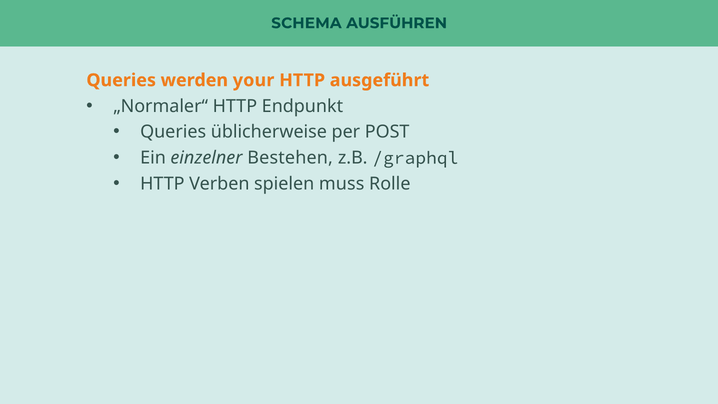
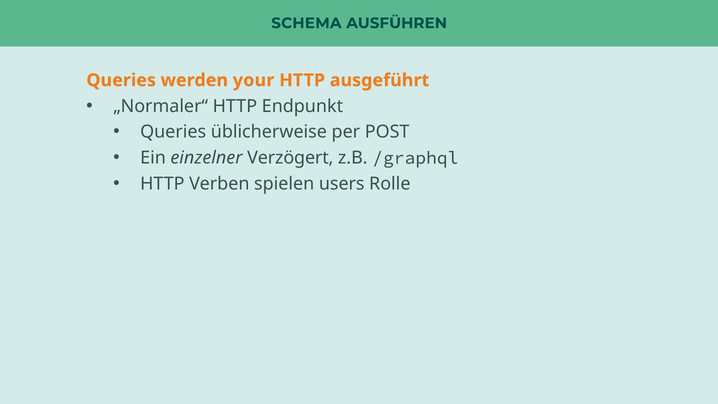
Bestehen: Bestehen -> Verzögert
muss: muss -> users
